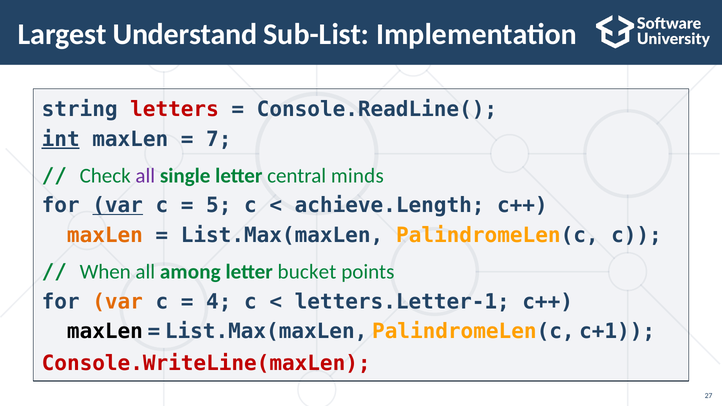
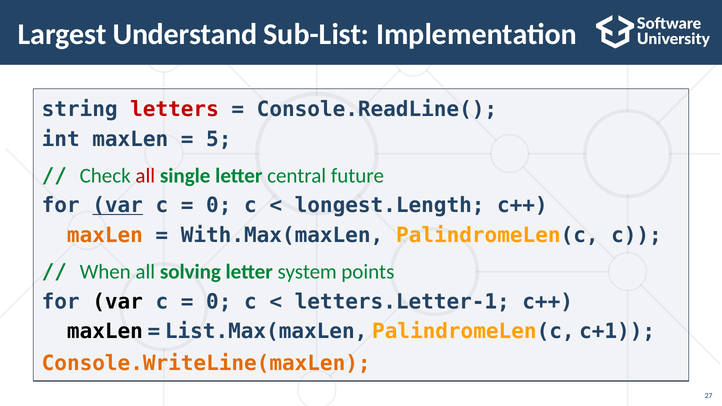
int underline: present -> none
7: 7 -> 5
all at (145, 176) colour: purple -> red
minds: minds -> future
5 at (219, 206): 5 -> 0
achieve.Length: achieve.Length -> longest.Length
List.Max(maxLen at (282, 235): List.Max(maxLen -> With.Max(maxLen
among: among -> solving
bucket: bucket -> system
var at (118, 302) colour: orange -> black
4 at (219, 302): 4 -> 0
Console.WriteLine(maxLen colour: red -> orange
